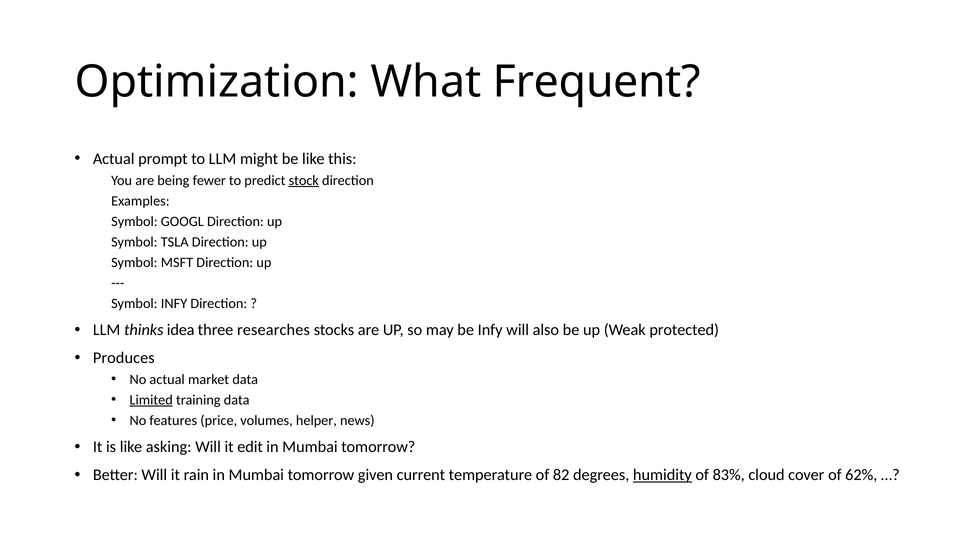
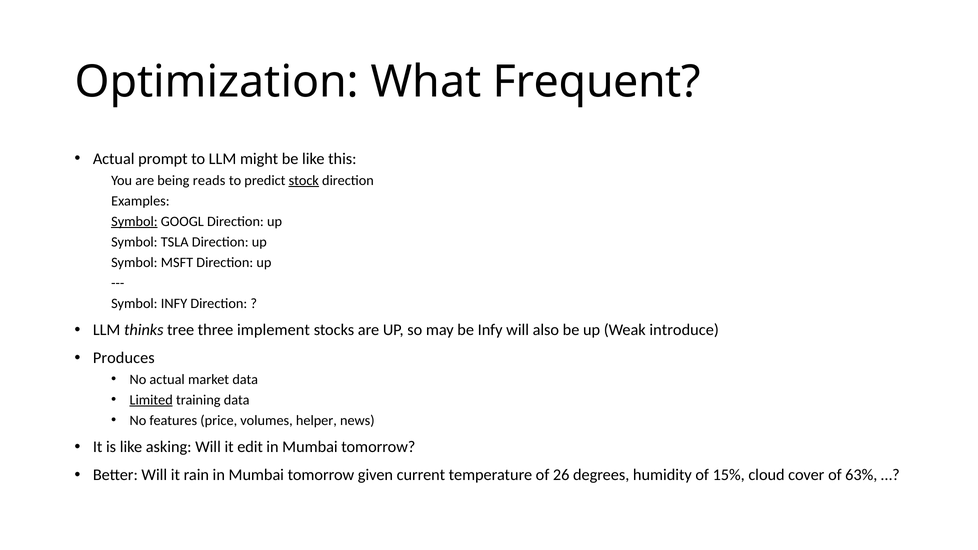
fewer: fewer -> reads
Symbol at (134, 221) underline: none -> present
idea: idea -> tree
researches: researches -> implement
protected: protected -> introduce
82: 82 -> 26
humidity underline: present -> none
83%: 83% -> 15%
62%: 62% -> 63%
